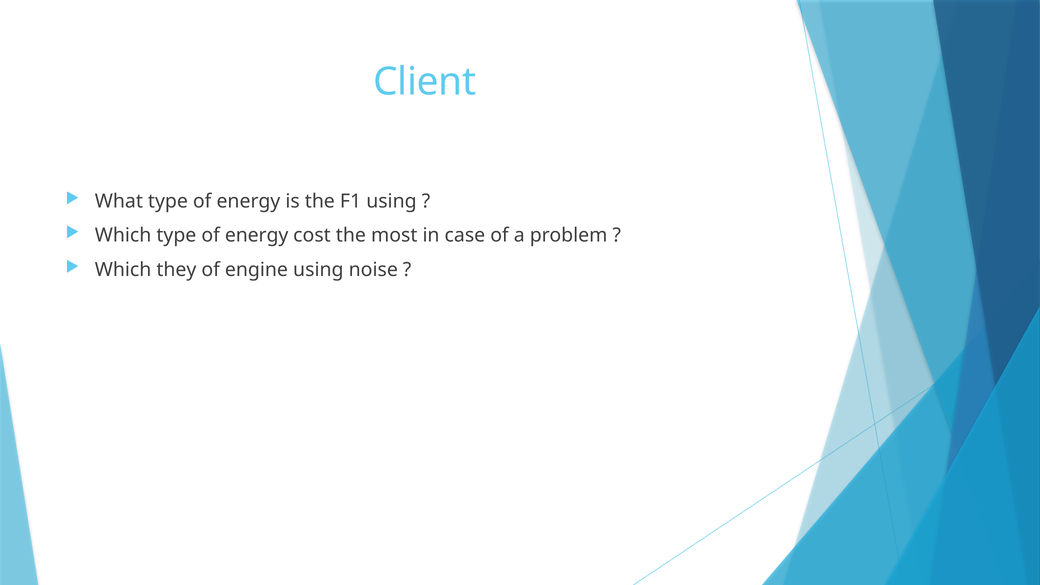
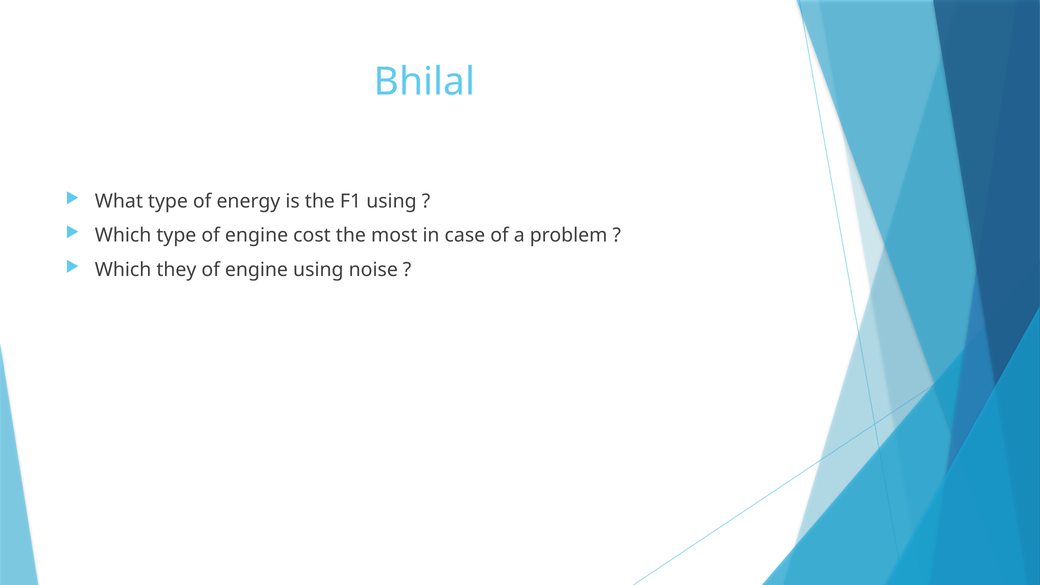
Client: Client -> Bhilal
Which type of energy: energy -> engine
